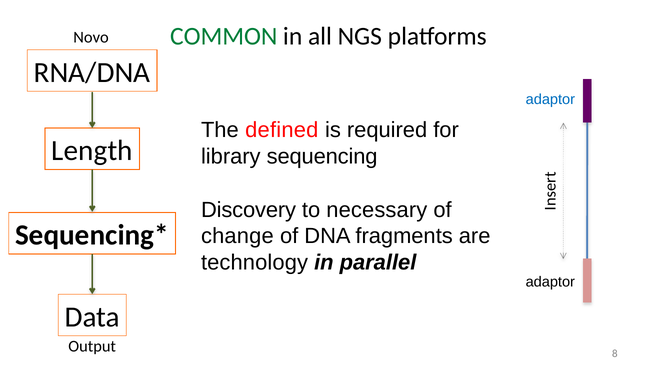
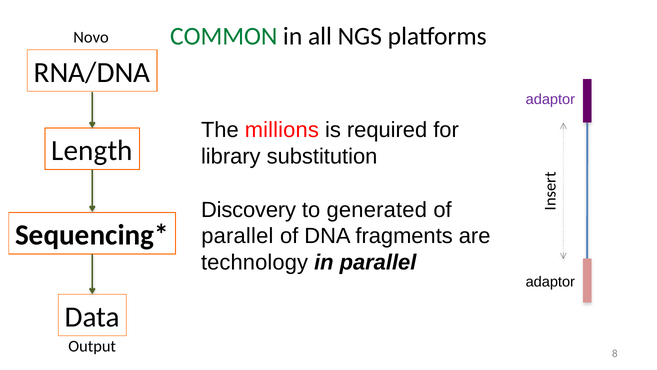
adaptor at (550, 99) colour: blue -> purple
defined: defined -> millions
sequencing: sequencing -> substitution
necessary: necessary -> generated
change at (237, 236): change -> parallel
